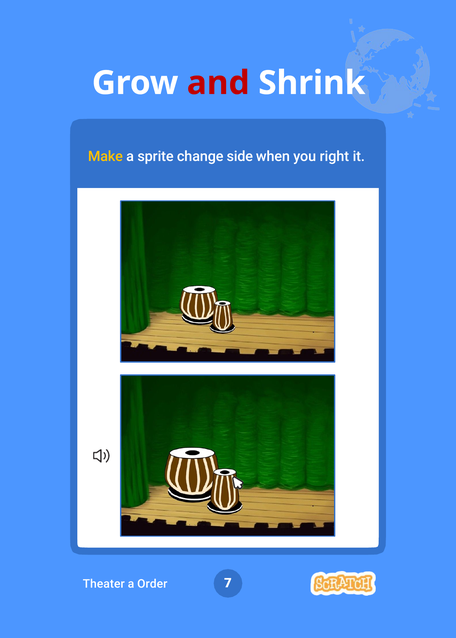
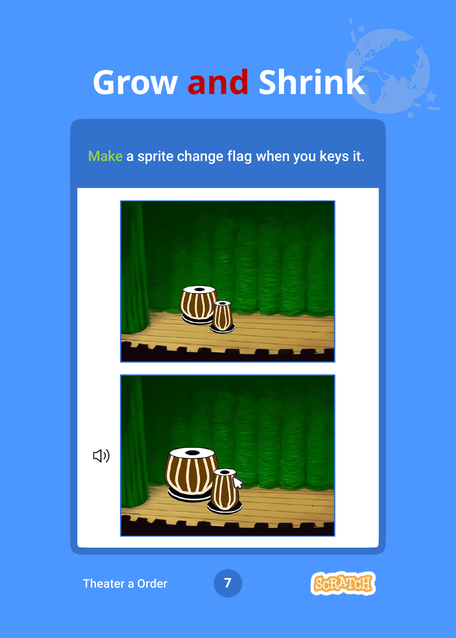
Make colour: yellow -> light green
side: side -> flag
right: right -> keys
